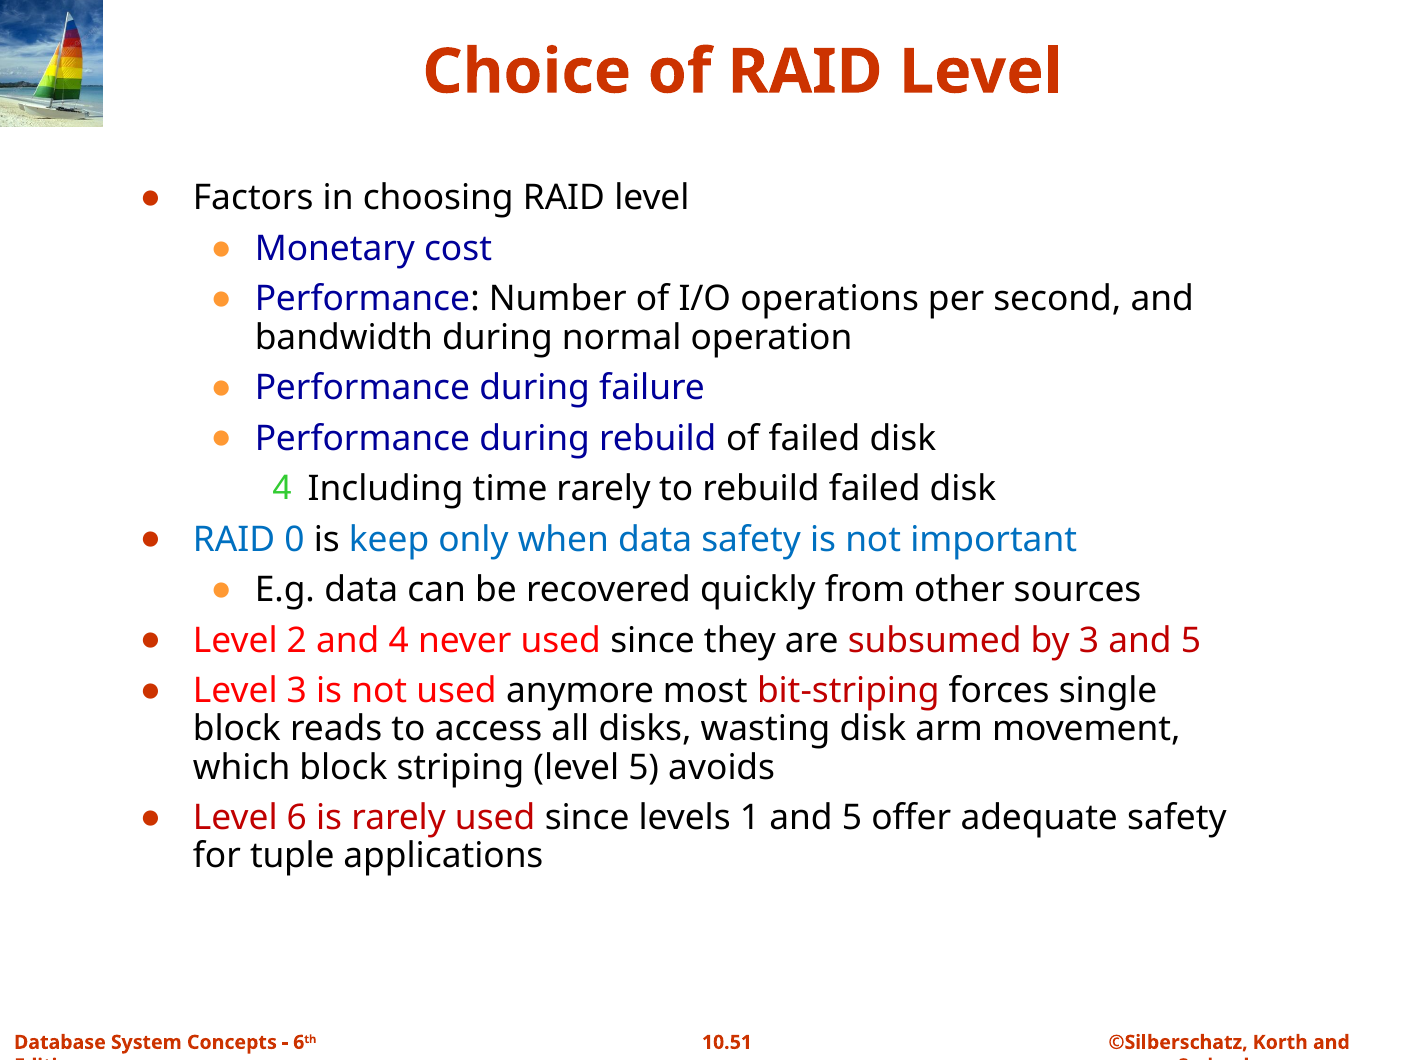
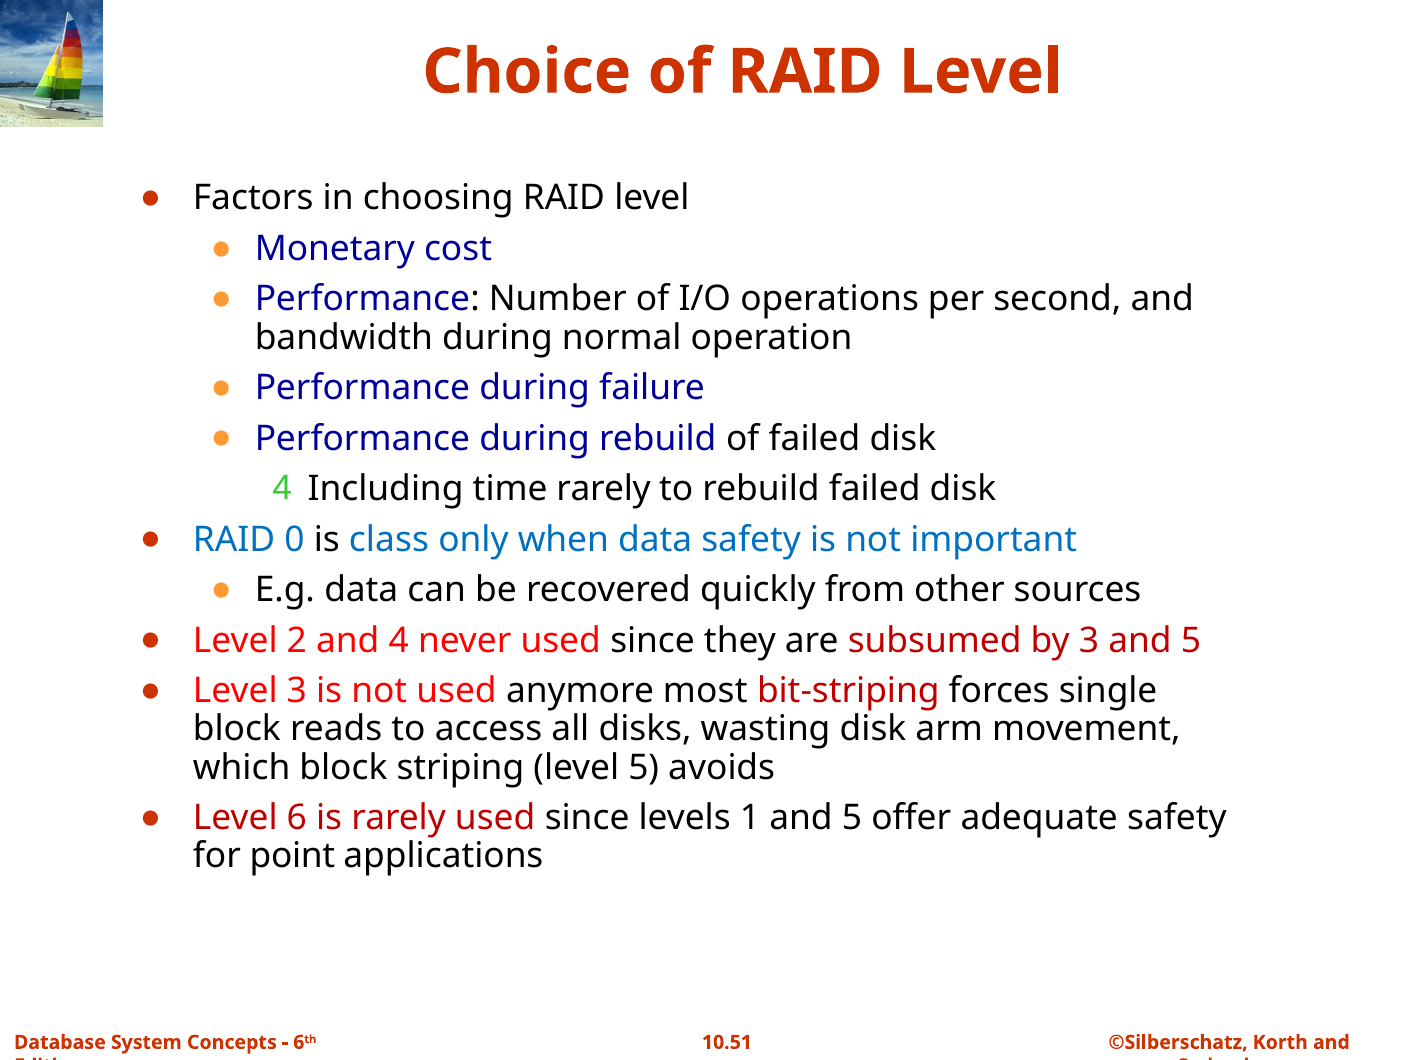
keep: keep -> class
tuple: tuple -> point
